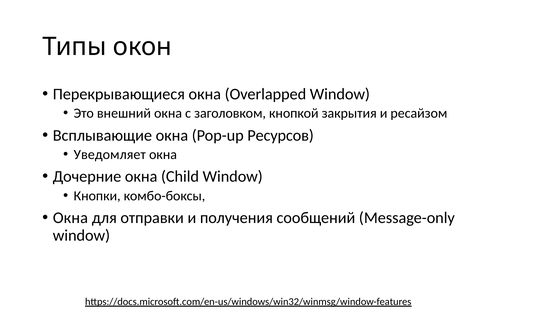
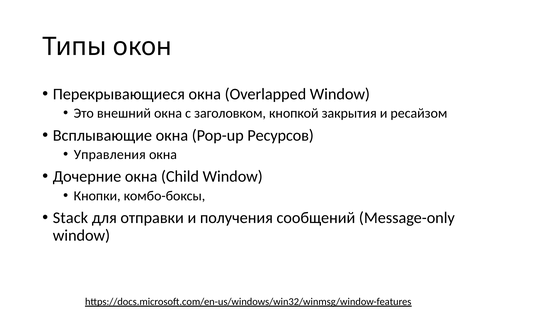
Уведомляет: Уведомляет -> Управления
Окна at (70, 218): Окна -> Stack
